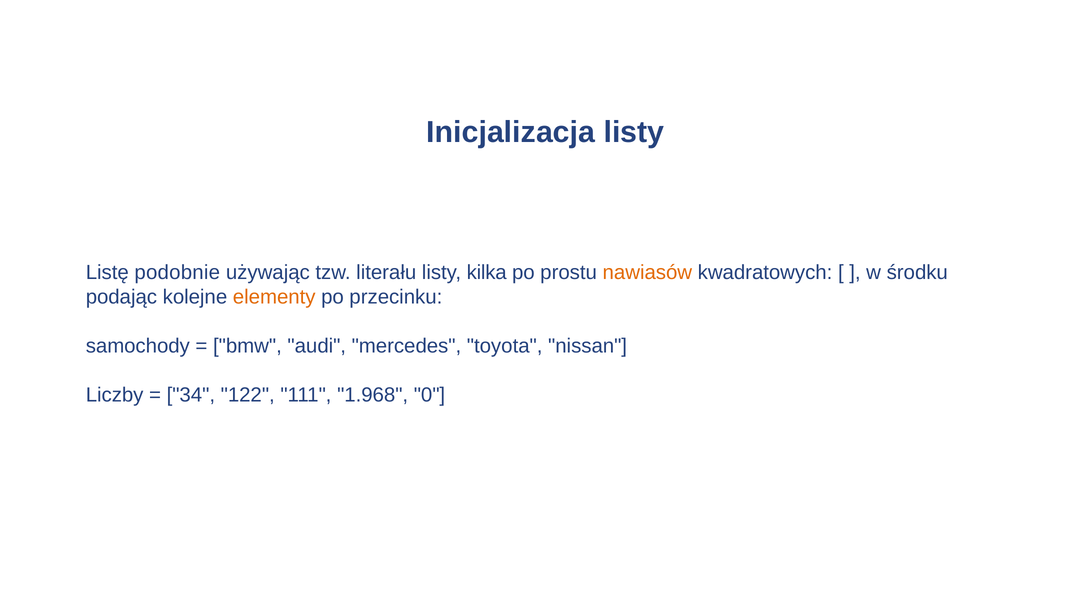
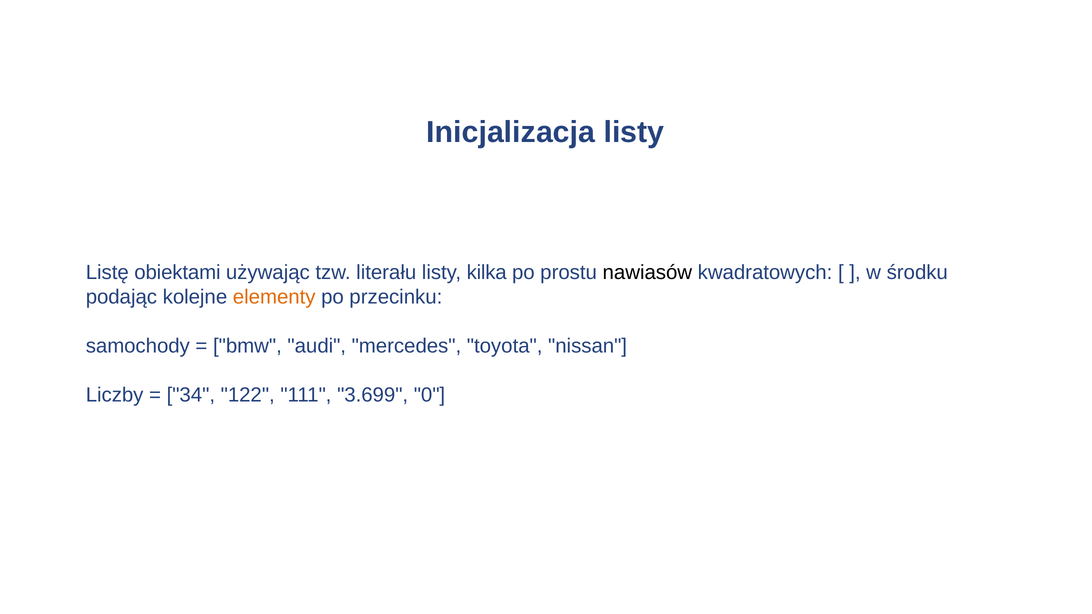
podobnie: podobnie -> obiektami
nawiasów colour: orange -> black
1.968: 1.968 -> 3.699
